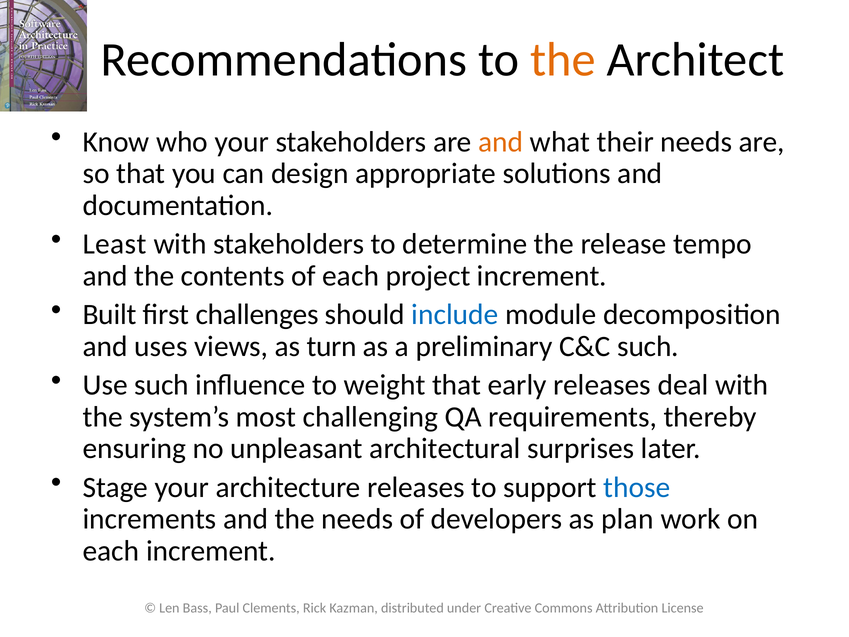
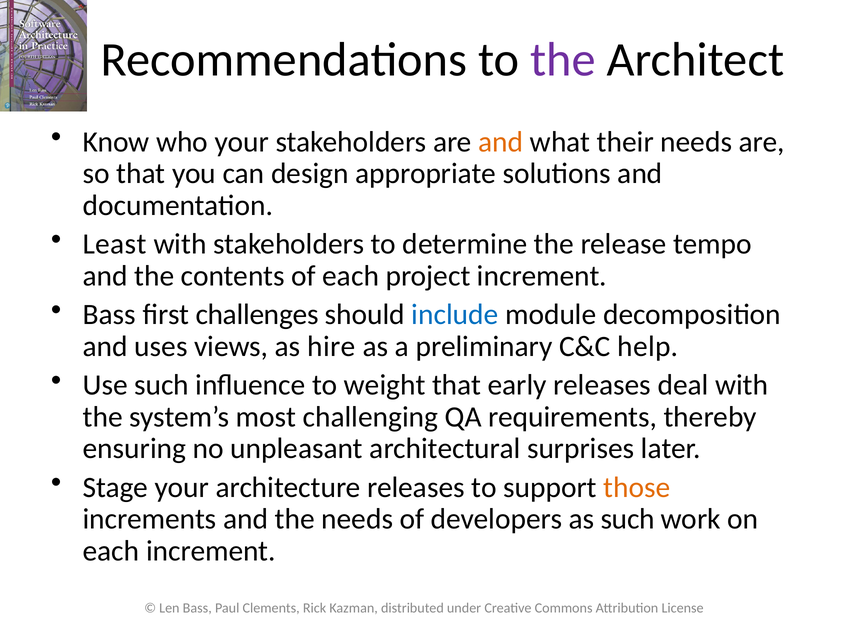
the at (563, 60) colour: orange -> purple
Built at (110, 314): Built -> Bass
turn: turn -> hire
C&C such: such -> help
those colour: blue -> orange
as plan: plan -> such
